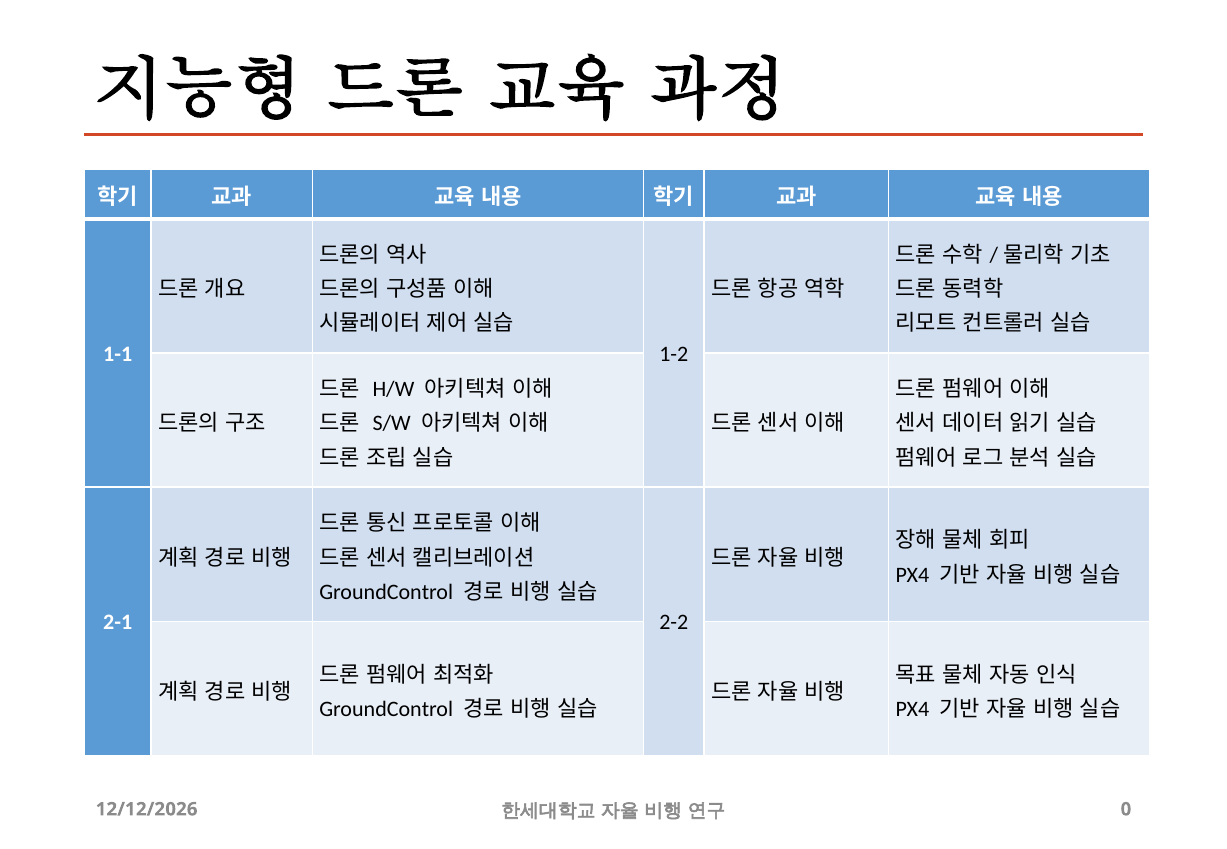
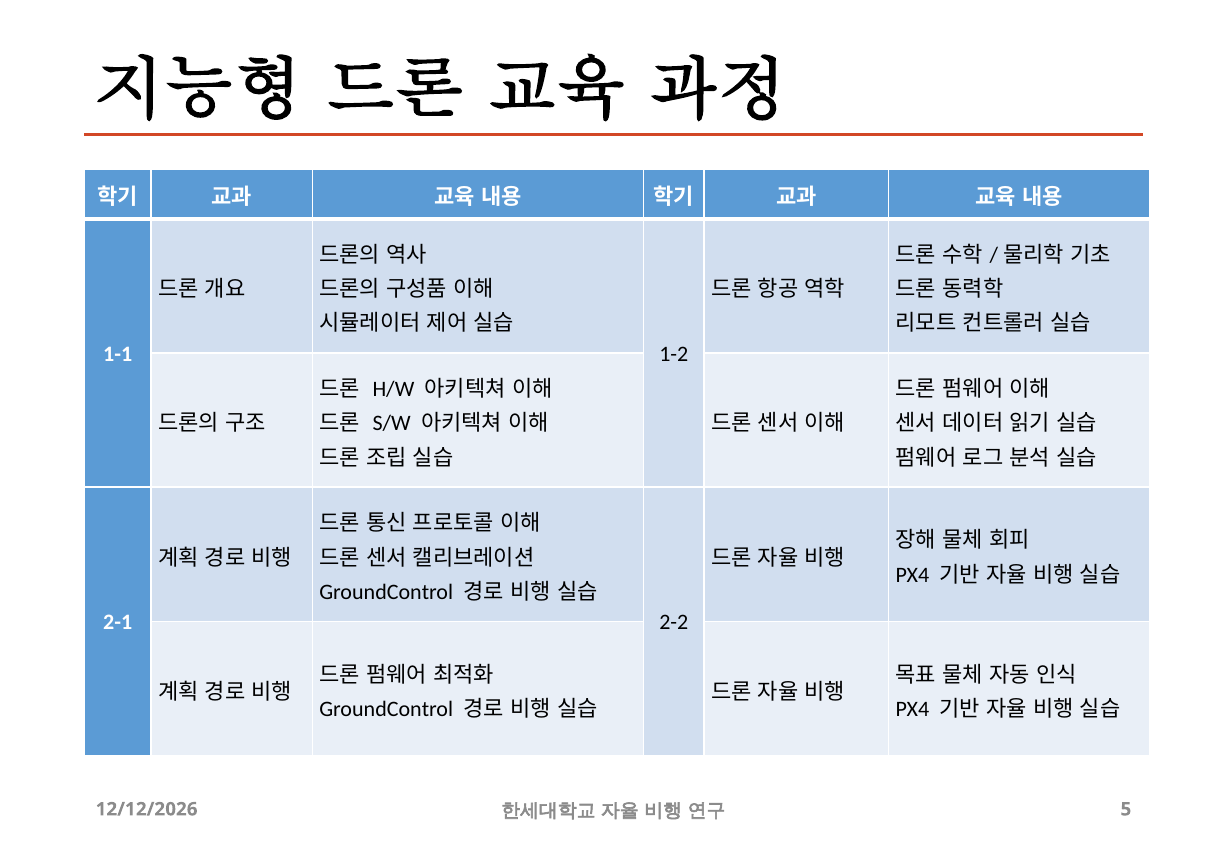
0: 0 -> 5
